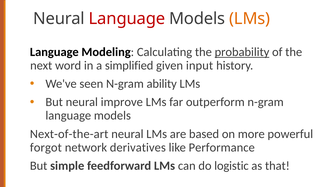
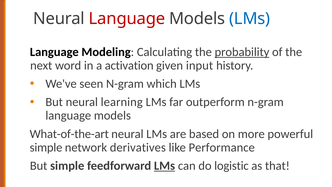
LMs at (250, 19) colour: orange -> blue
simplified: simplified -> activation
ability: ability -> which
improve: improve -> learning
Next-of-the-art: Next-of-the-art -> What-of-the-art
forgot at (46, 147): forgot -> simple
LMs at (165, 166) underline: none -> present
